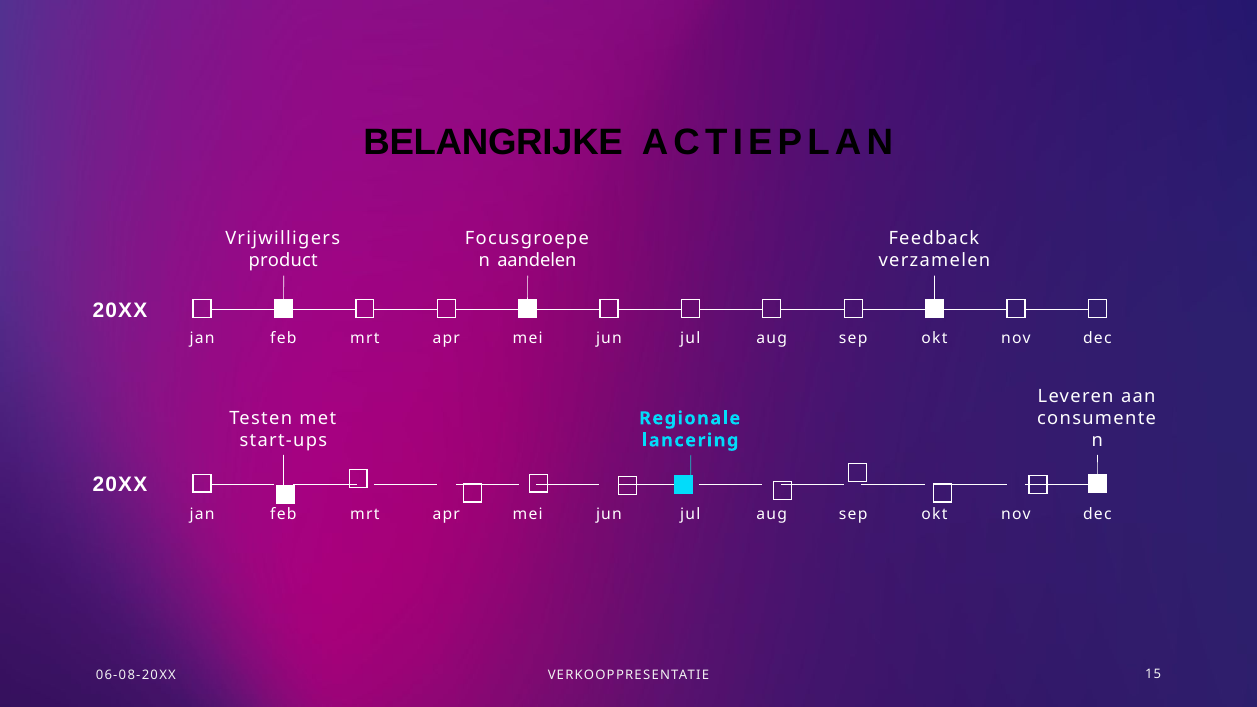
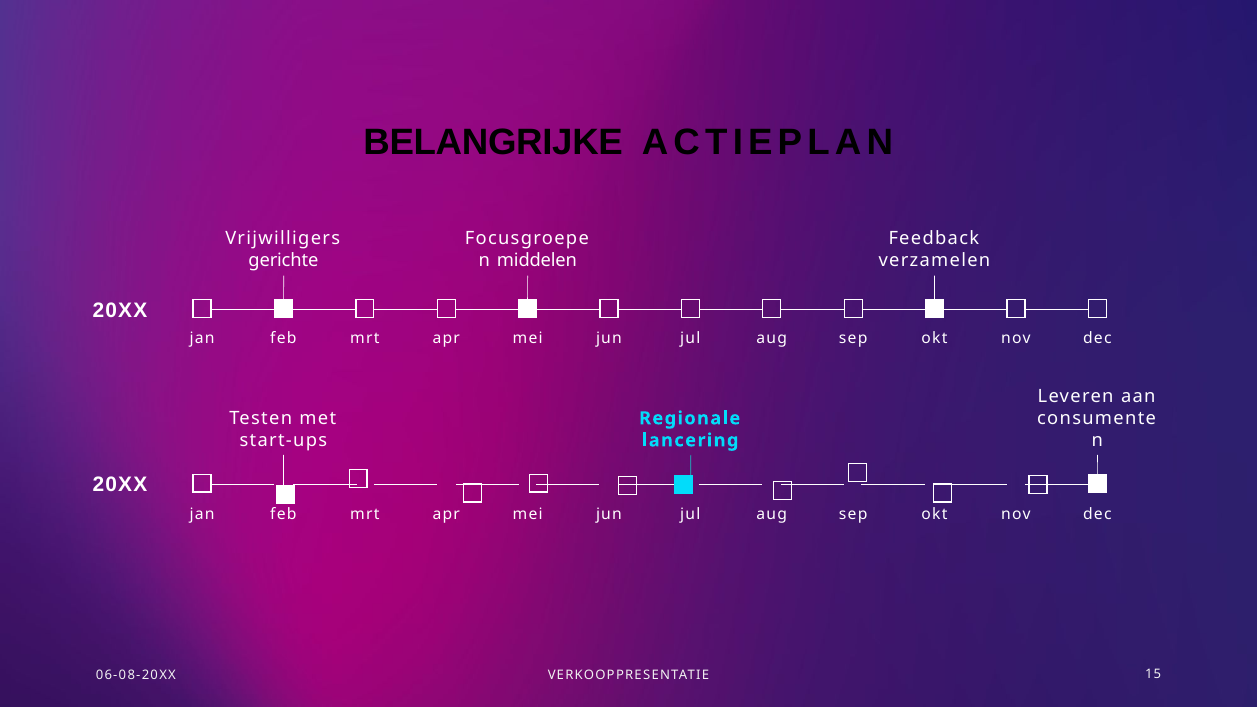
product: product -> gerichte
aandelen: aandelen -> middelen
